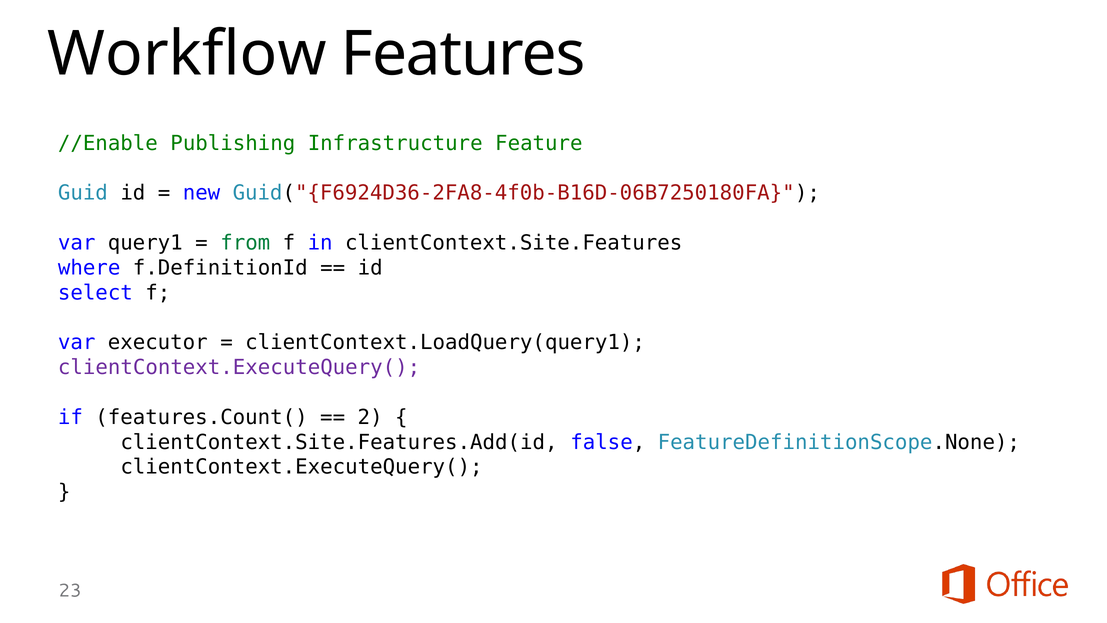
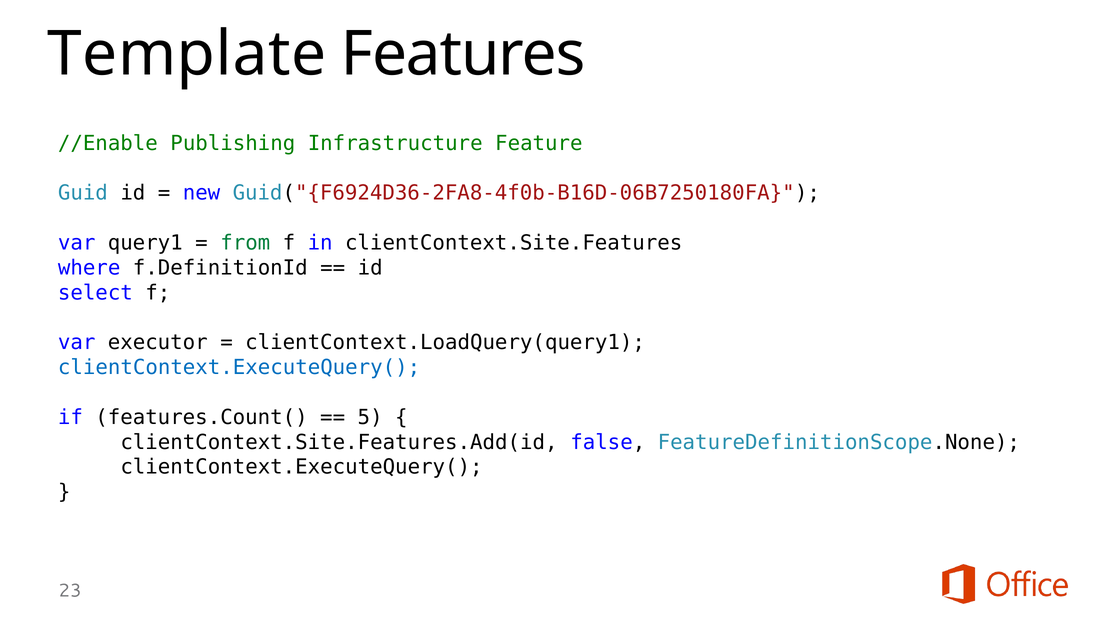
Workflow: Workflow -> Template
clientContext.ExecuteQuery( at (239, 367) colour: purple -> blue
2: 2 -> 5
